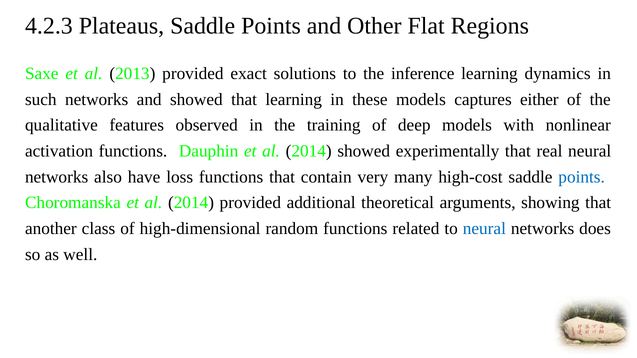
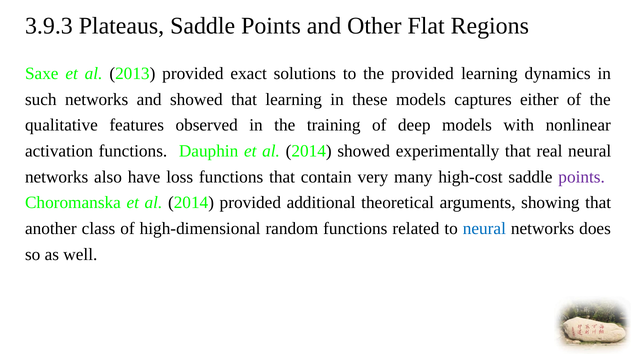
4.2.3: 4.2.3 -> 3.9.3
the inference: inference -> provided
points at (582, 177) colour: blue -> purple
